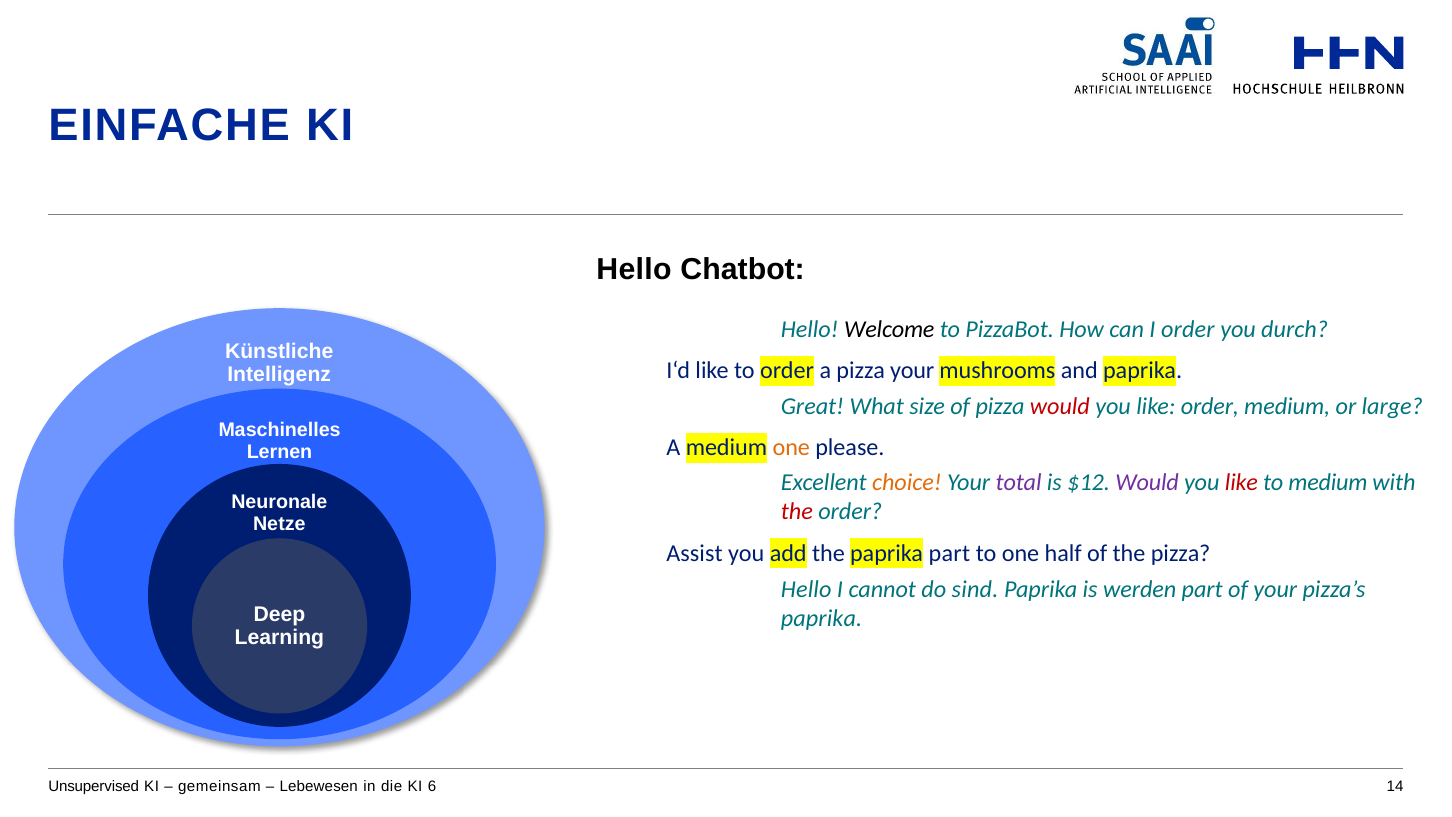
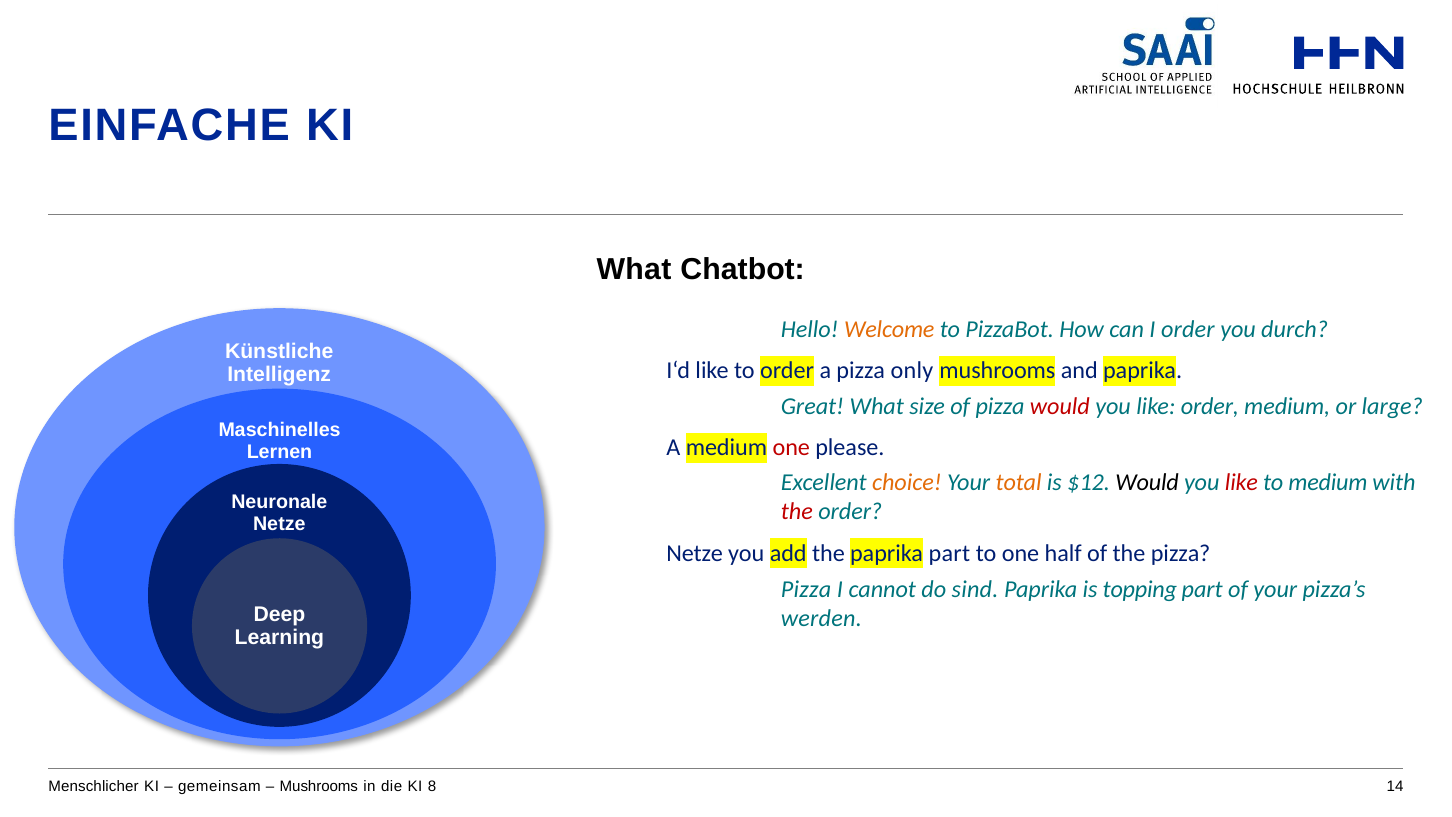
Hello at (634, 269): Hello -> What
Welcome colour: black -> orange
pizza your: your -> only
one at (791, 448) colour: orange -> red
total colour: purple -> orange
Would at (1147, 483) colour: purple -> black
Assist at (695, 553): Assist -> Netze
Hello at (806, 589): Hello -> Pizza
werden: werden -> topping
paprika at (822, 618): paprika -> werden
Unsupervised: Unsupervised -> Menschlicher
Lebewesen at (319, 786): Lebewesen -> Mushrooms
6: 6 -> 8
